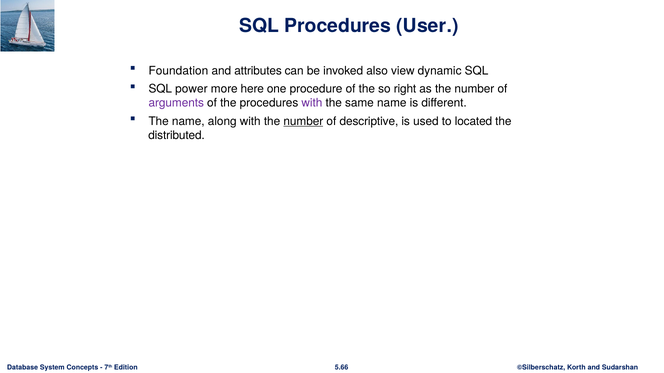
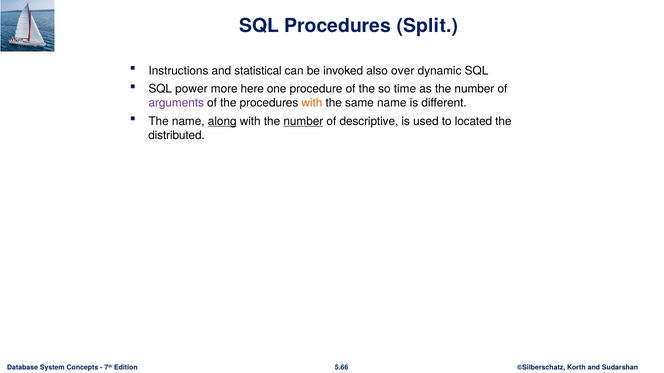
User: User -> Split
Foundation: Foundation -> Instructions
attributes: attributes -> statistical
view: view -> over
right: right -> time
with at (312, 103) colour: purple -> orange
along underline: none -> present
